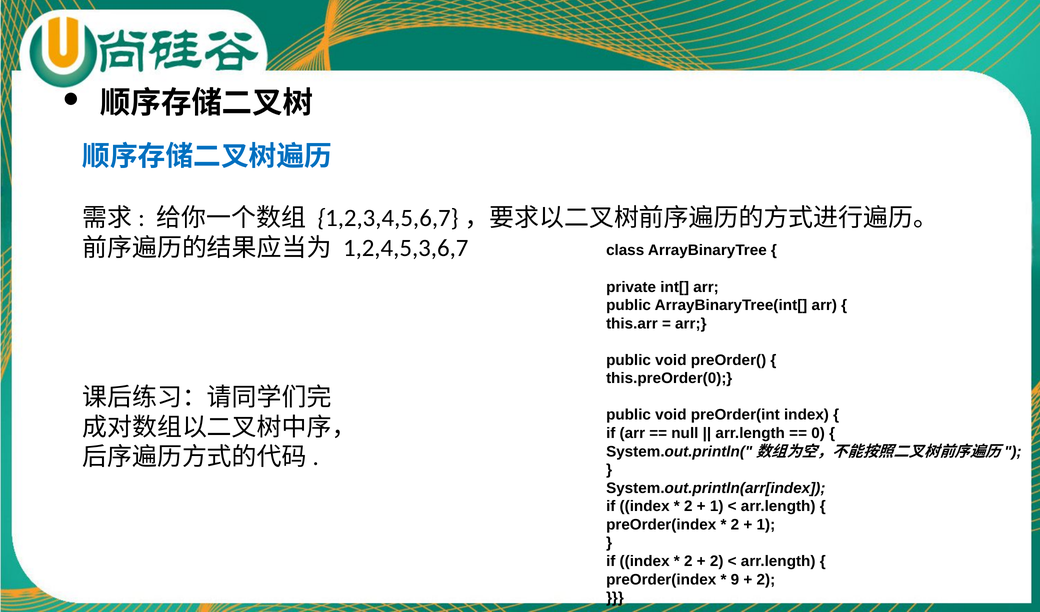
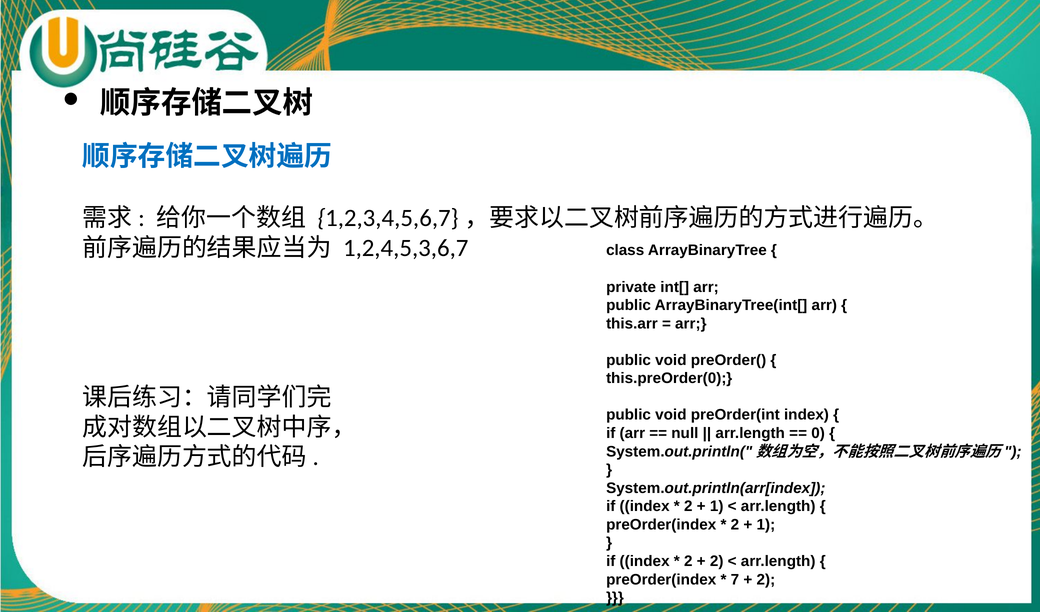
9: 9 -> 7
